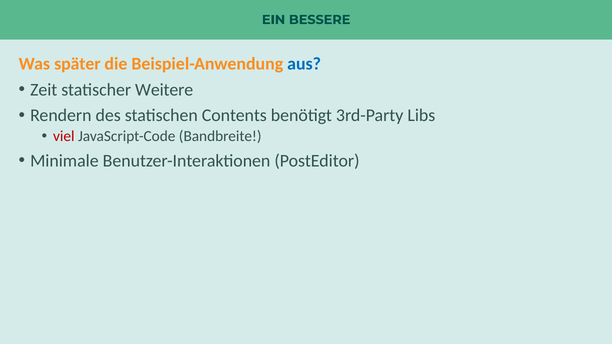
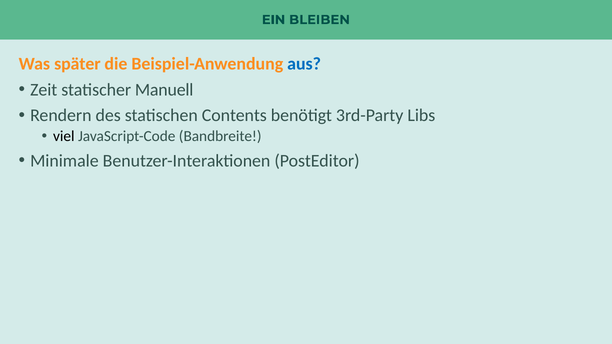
BESSERE: BESSERE -> BLEIBEN
Weitere: Weitere -> Manuell
viel colour: red -> black
